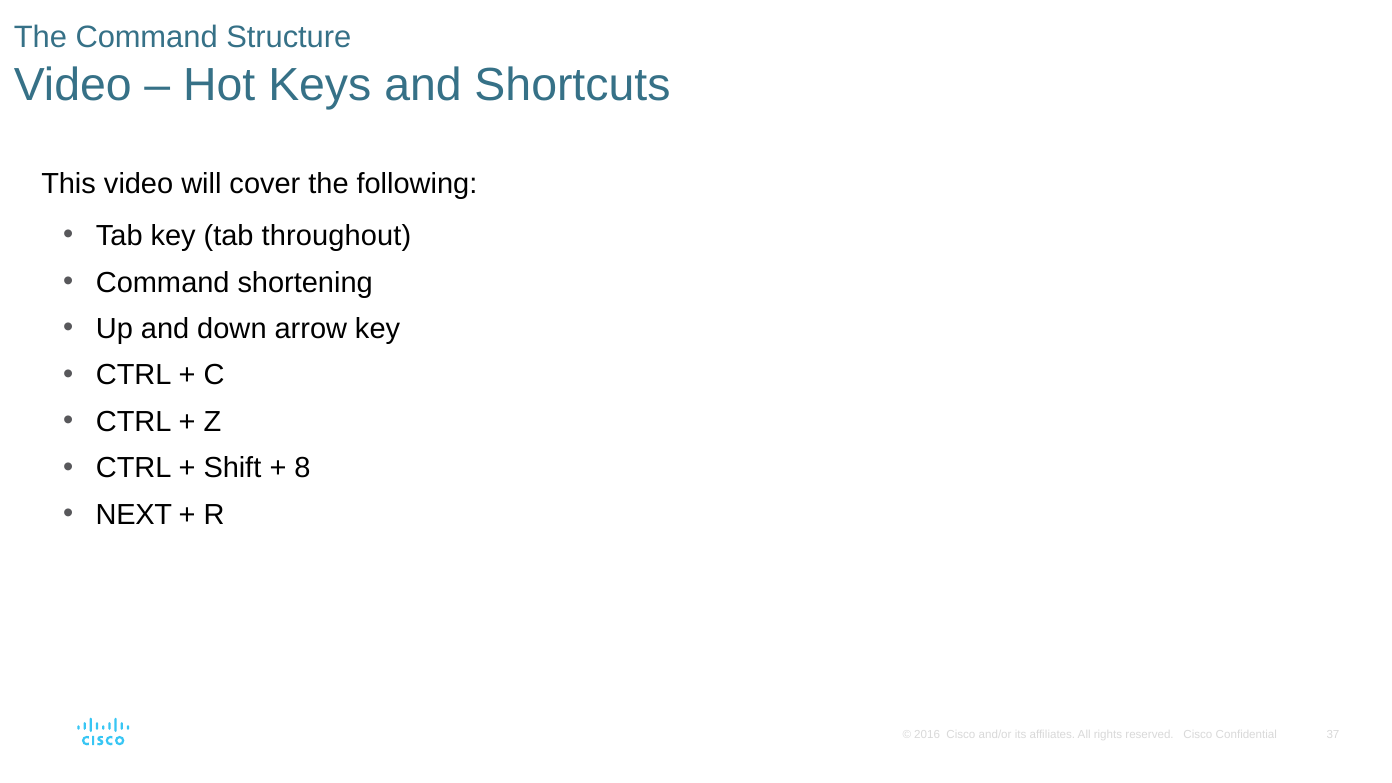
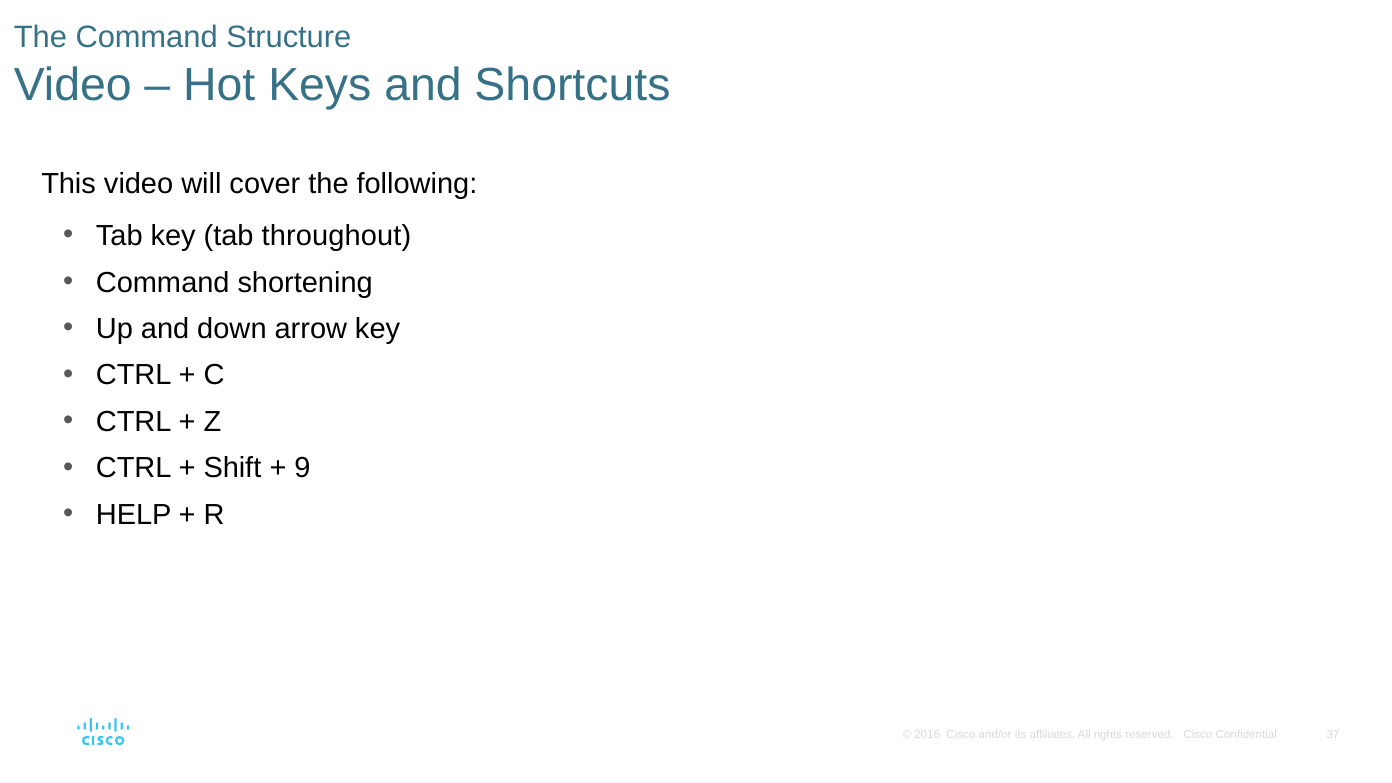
8: 8 -> 9
NEXT: NEXT -> HELP
